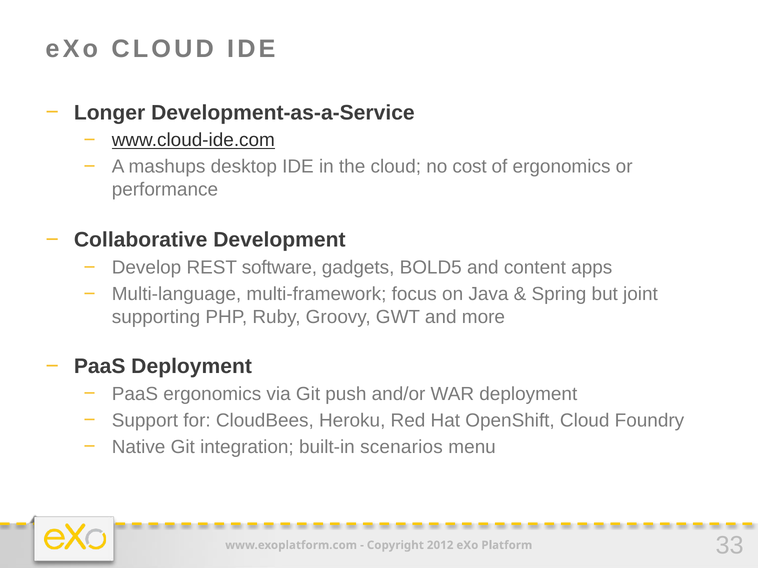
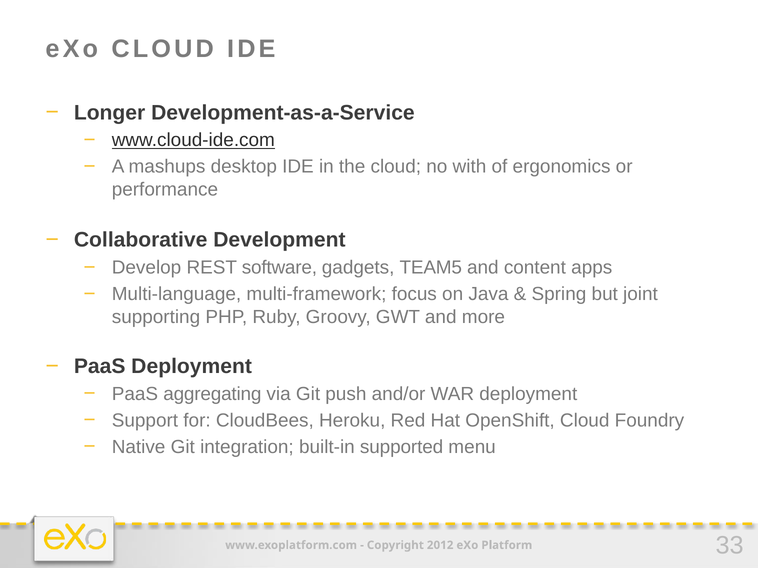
cost: cost -> with
BOLD5: BOLD5 -> TEAM5
PaaS ergonomics: ergonomics -> aggregating
scenarios: scenarios -> supported
